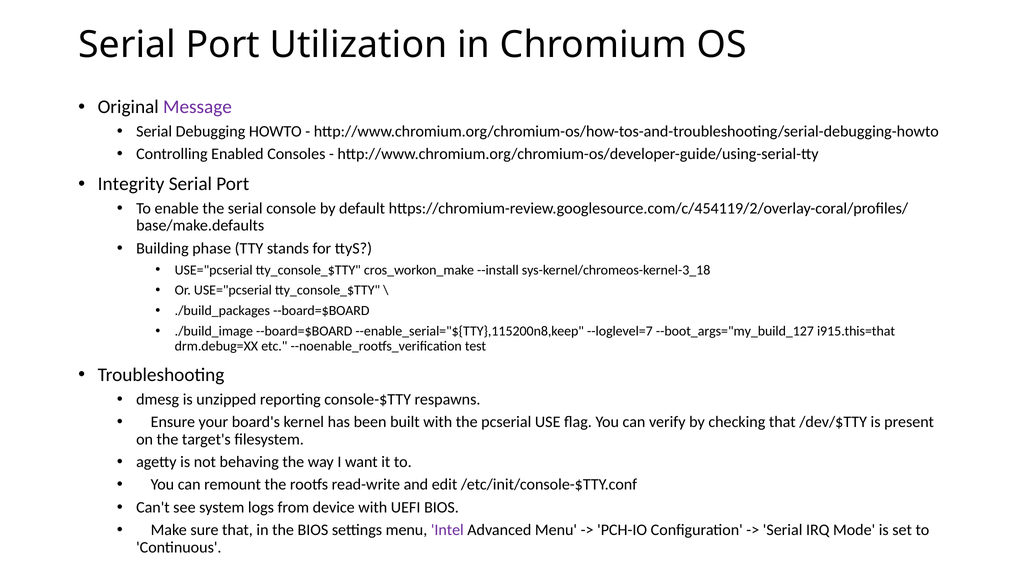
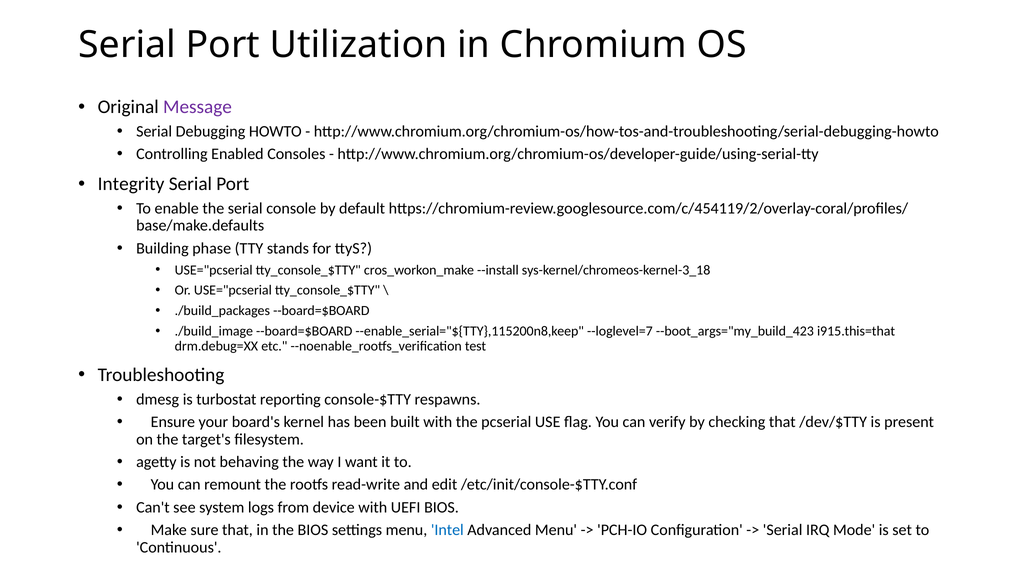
--boot_args="my_build_127: --boot_args="my_build_127 -> --boot_args="my_build_423
unzipped: unzipped -> turbostat
Intel colour: purple -> blue
